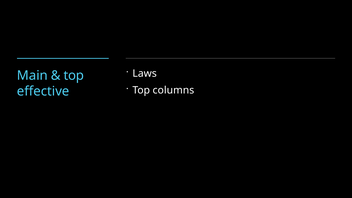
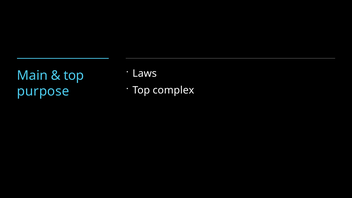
columns: columns -> complex
effective: effective -> purpose
